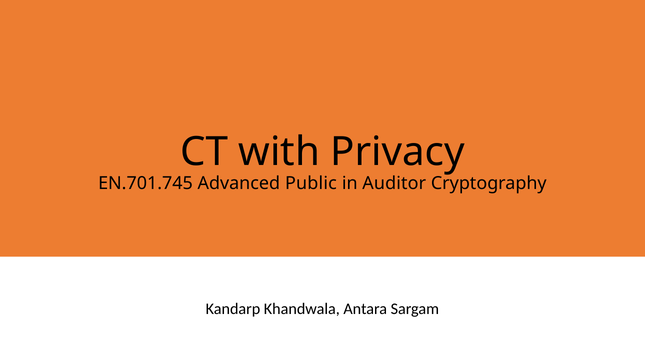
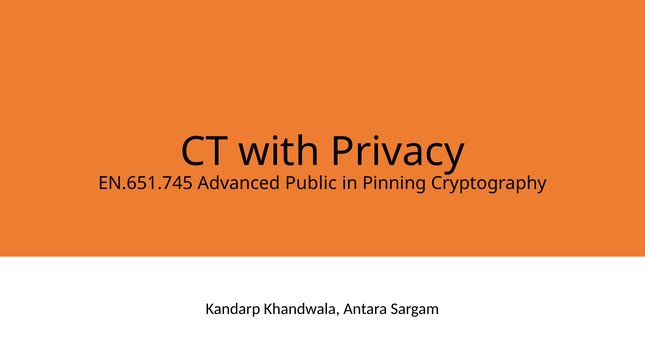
EN.701.745: EN.701.745 -> EN.651.745
Auditor: Auditor -> Pinning
